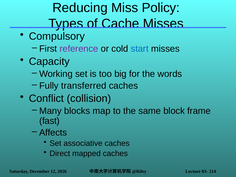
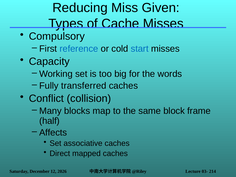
Policy: Policy -> Given
reference colour: purple -> blue
fast: fast -> half
